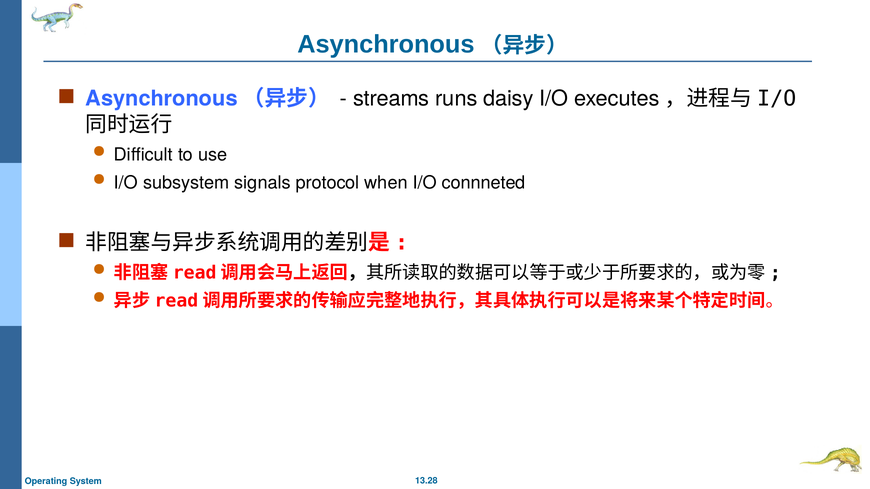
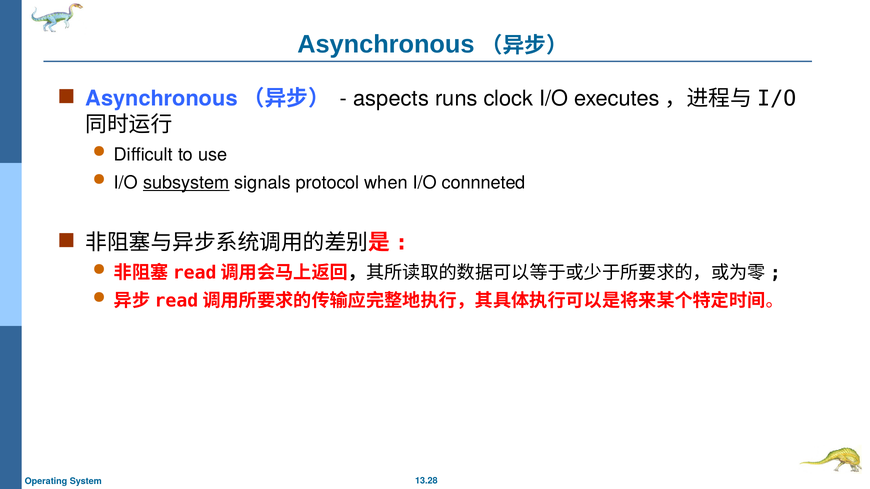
streams: streams -> aspects
daisy: daisy -> clock
subsystem underline: none -> present
